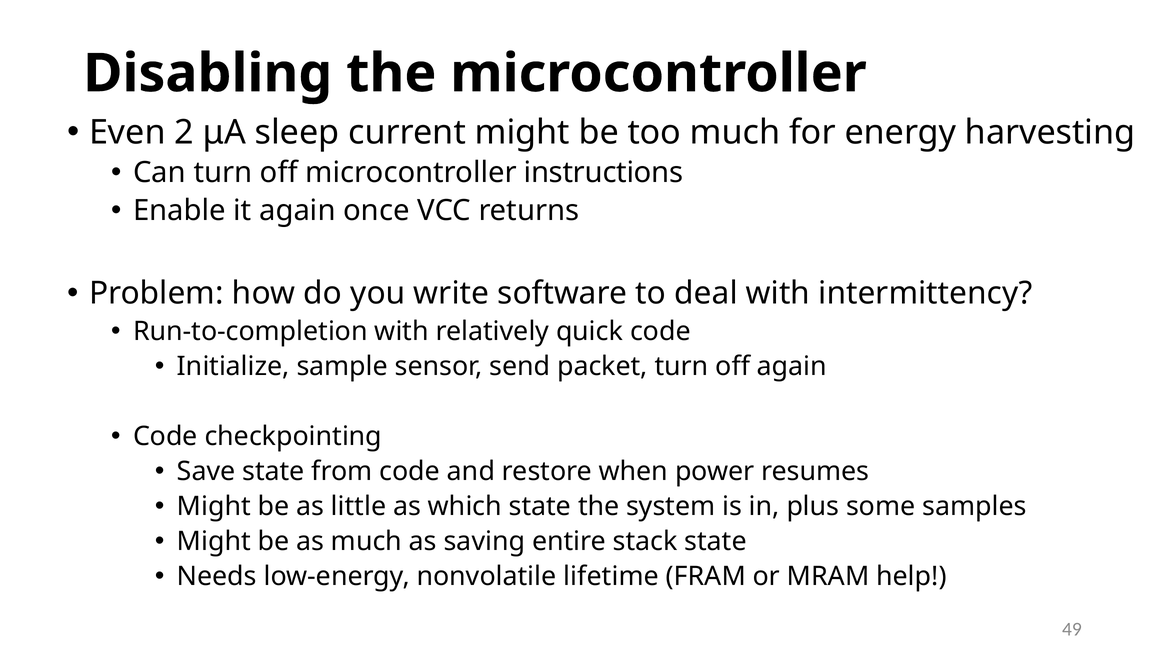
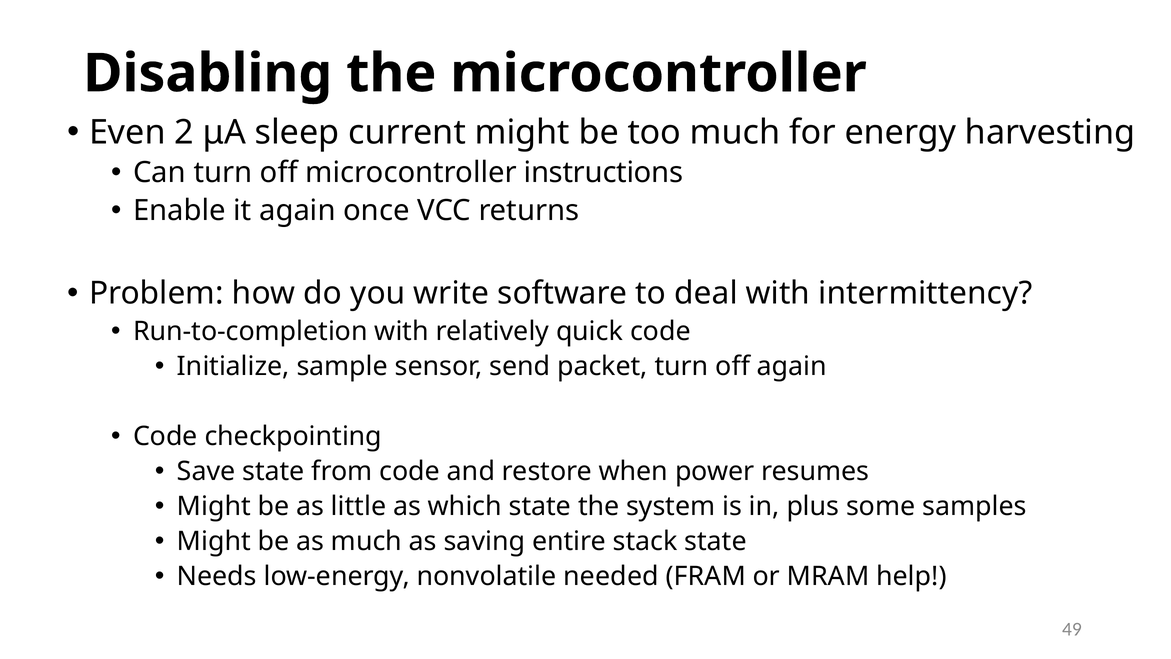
lifetime: lifetime -> needed
